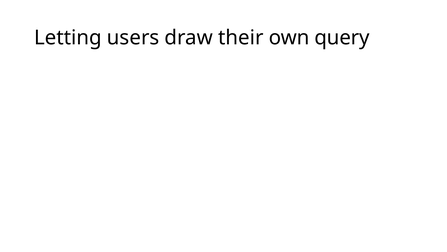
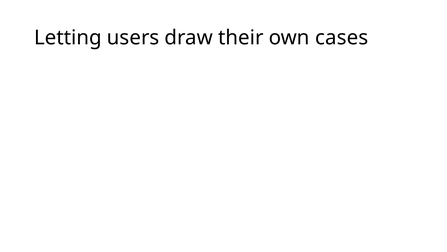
query: query -> cases
